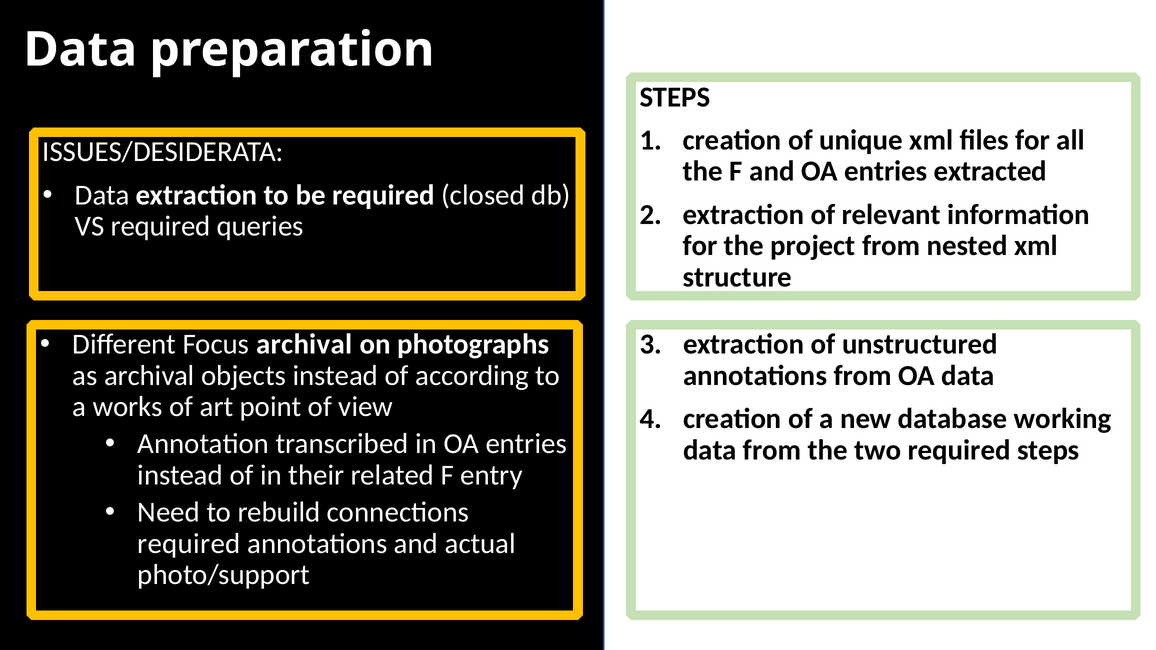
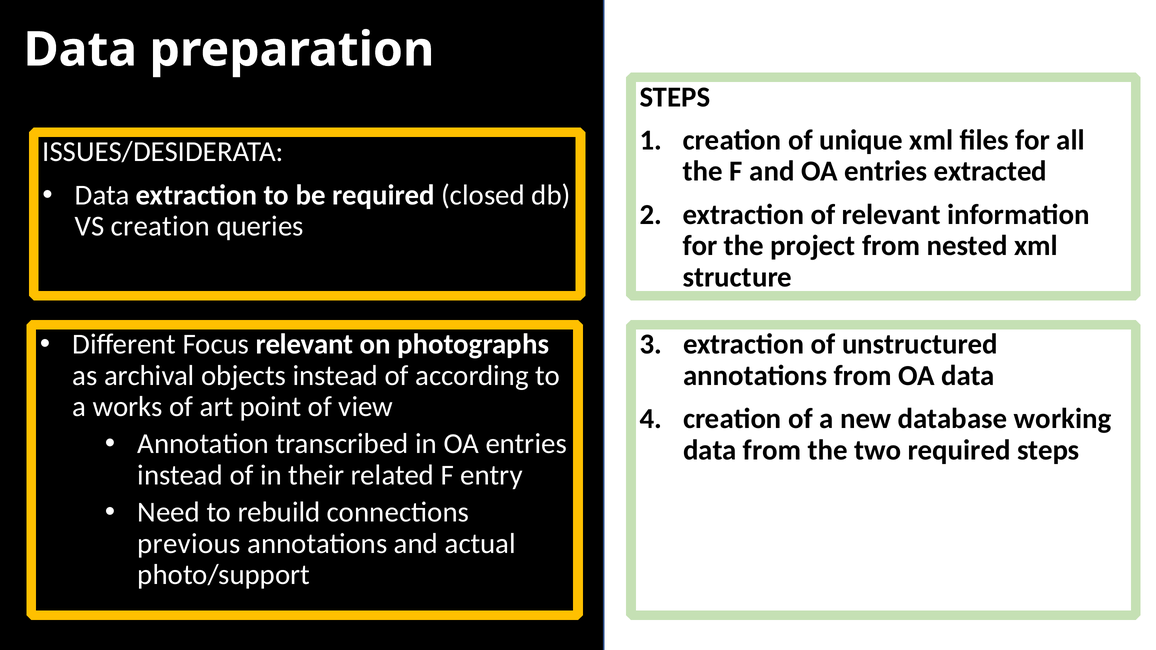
VS required: required -> creation
Focus archival: archival -> relevant
required at (189, 544): required -> previous
